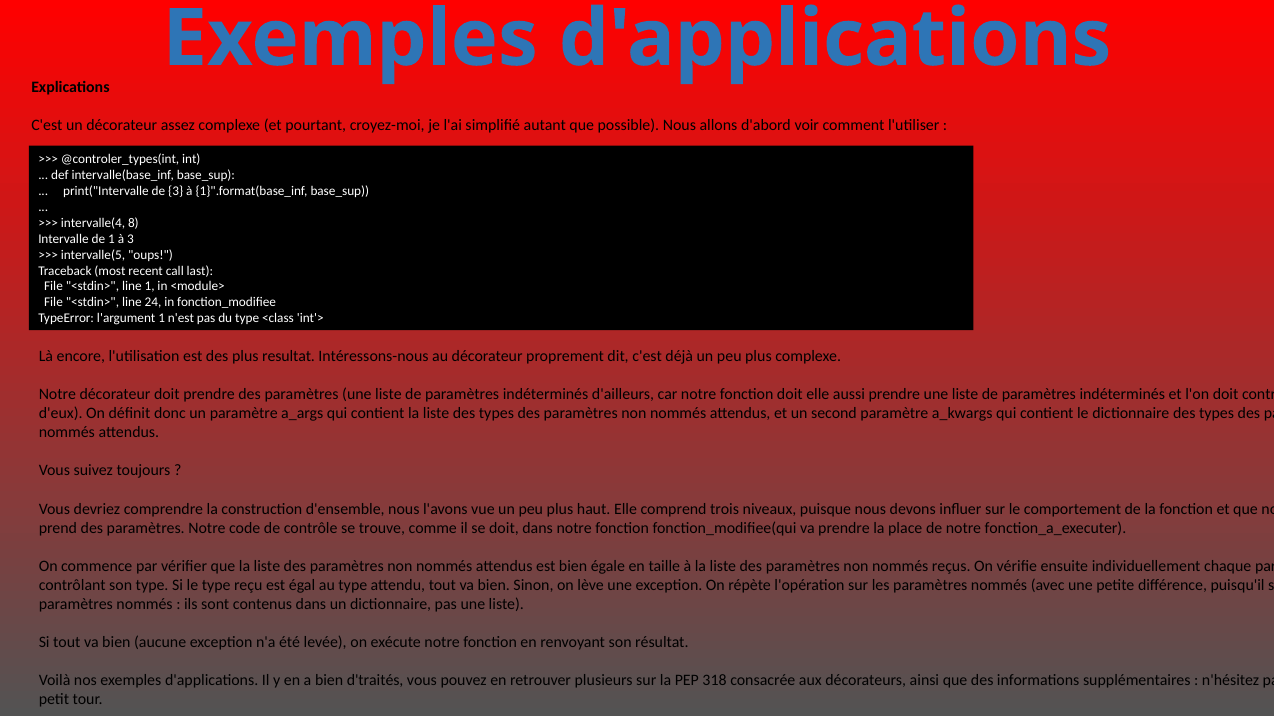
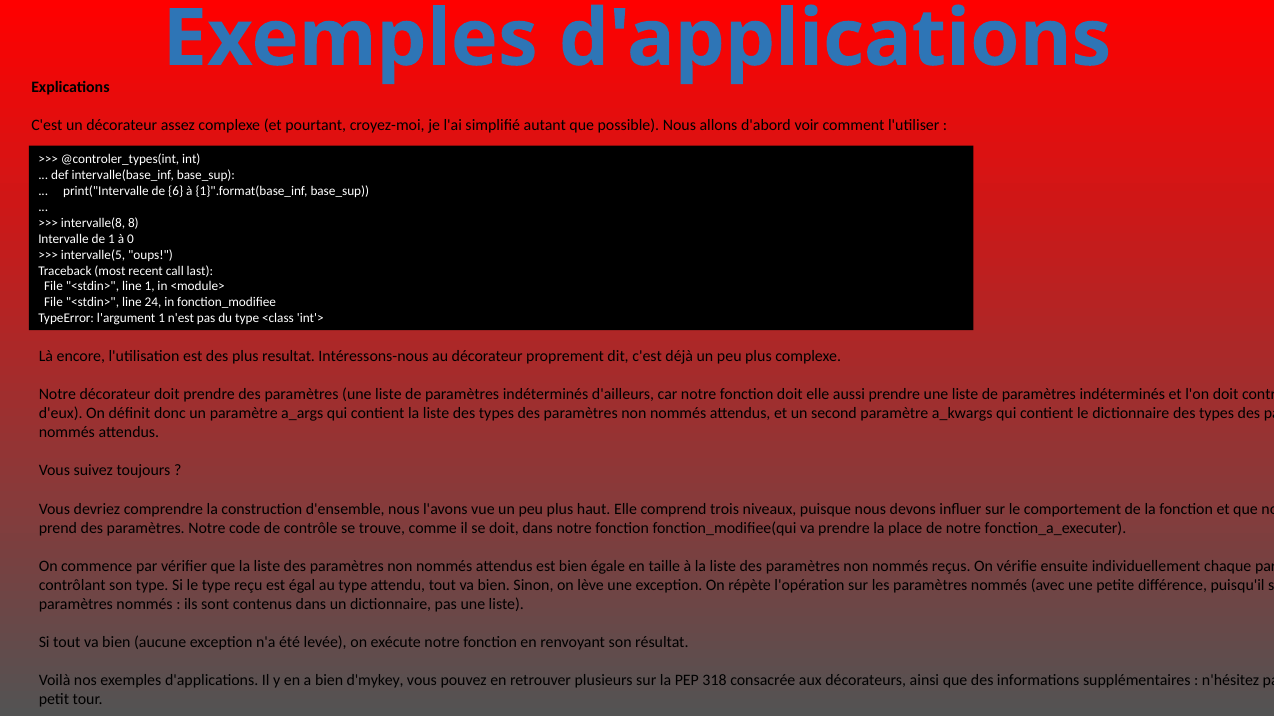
de 3: 3 -> 6
intervalle(4: intervalle(4 -> intervalle(8
à 3: 3 -> 0
d'traités: d'traités -> d'mykey
